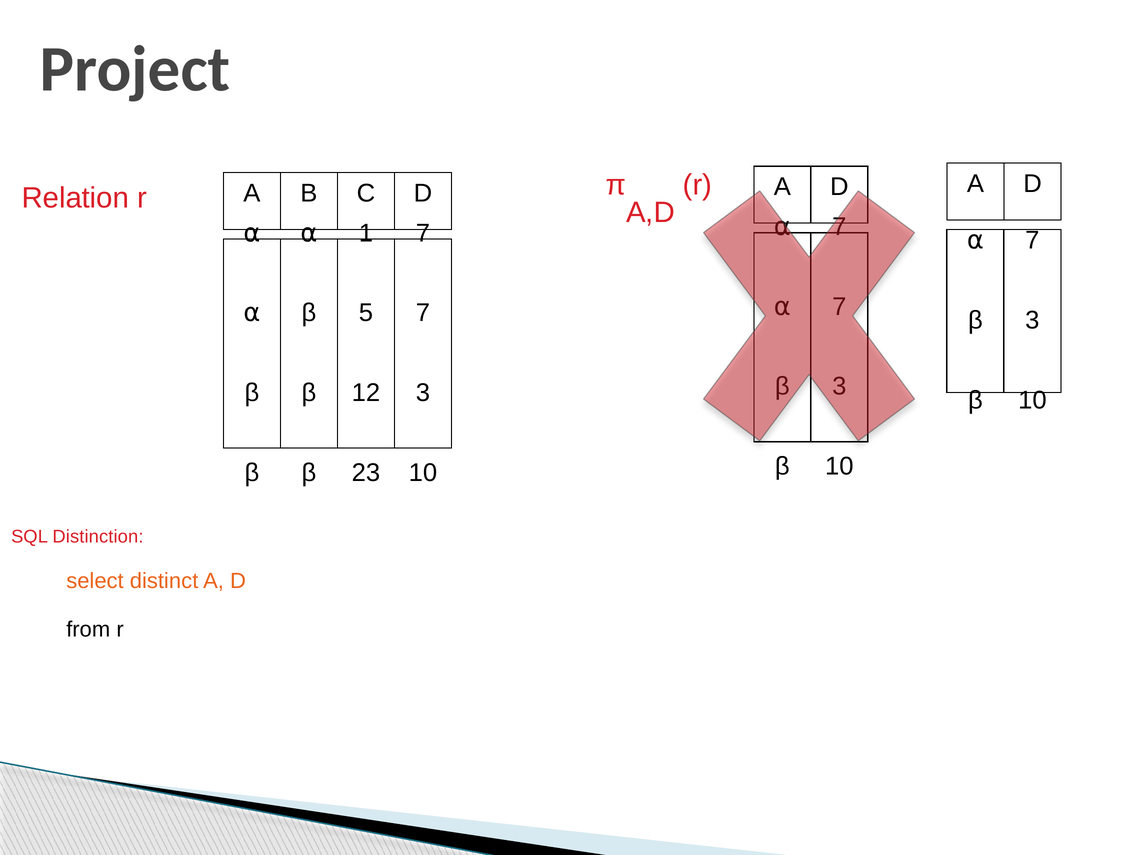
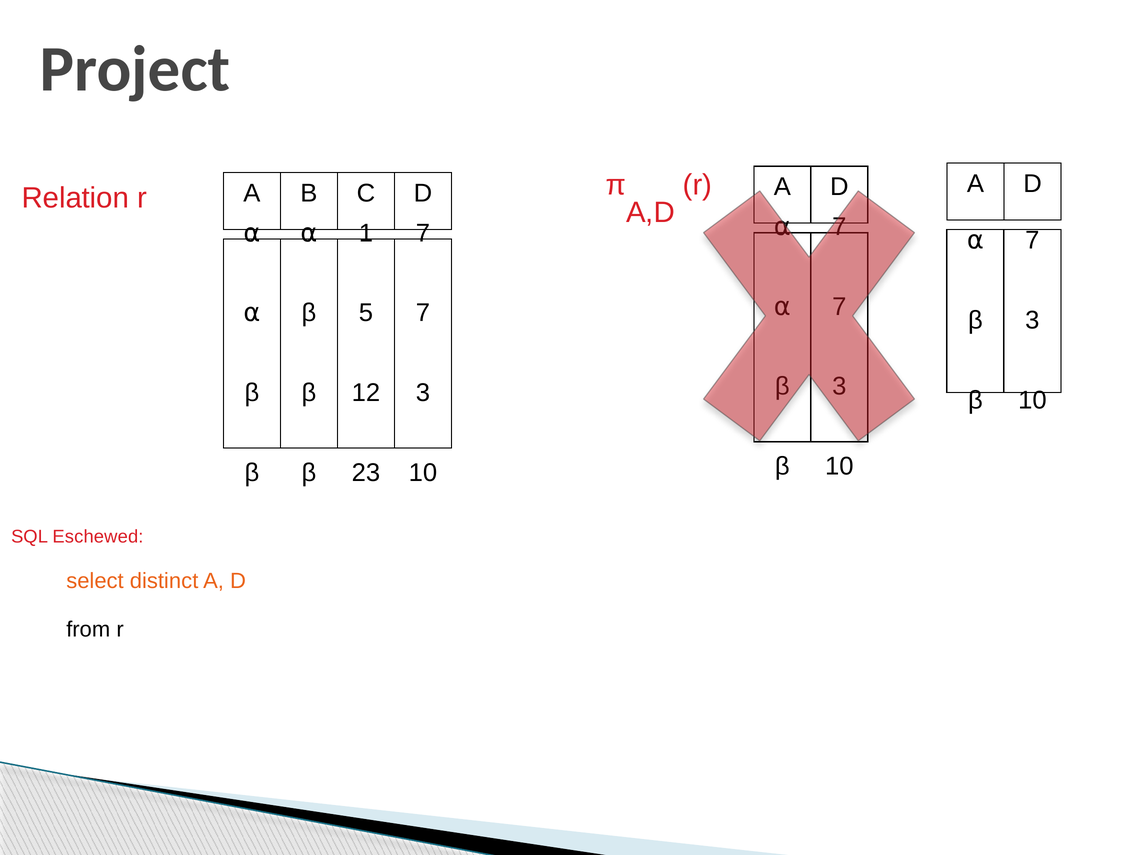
Distinction: Distinction -> Eschewed
